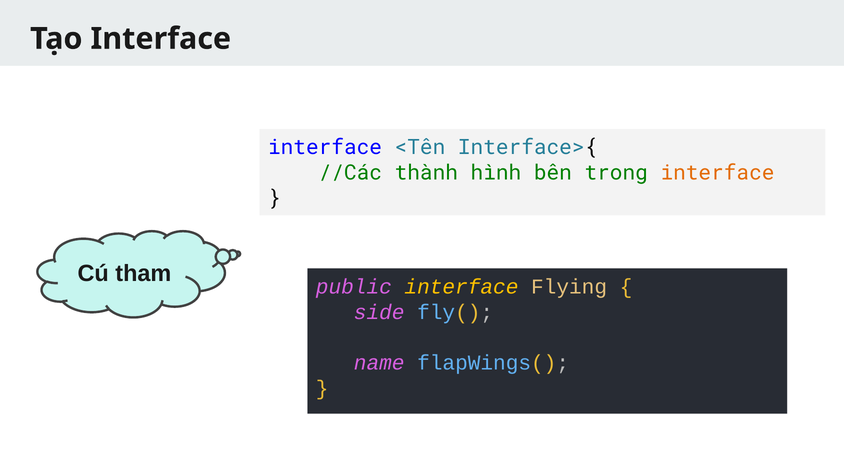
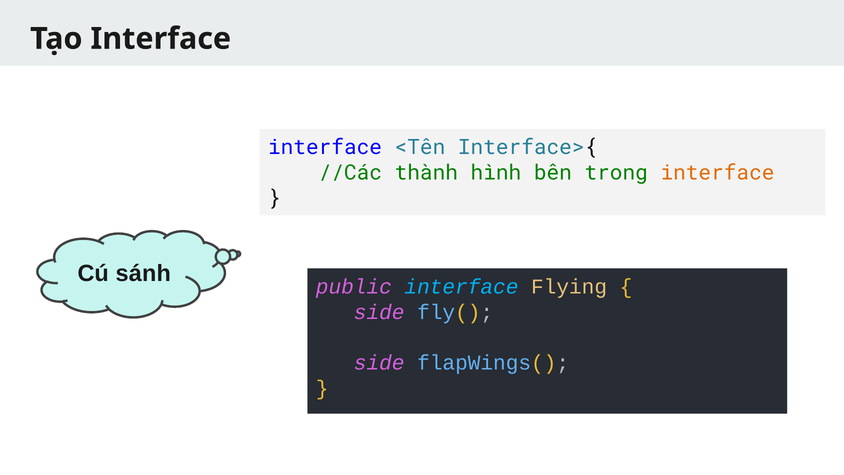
tham: tham -> sánh
interface at (461, 287) colour: yellow -> light blue
name at (379, 363): name -> side
